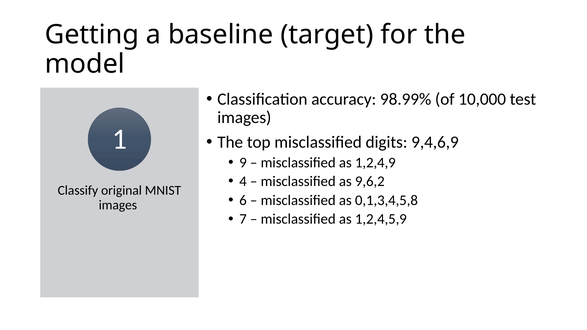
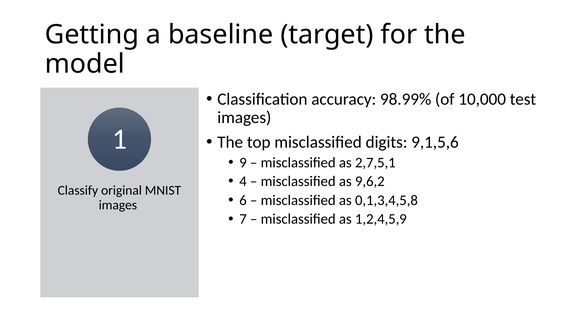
9,4,6,9: 9,4,6,9 -> 9,1,5,6
1,2,4,9: 1,2,4,9 -> 2,7,5,1
